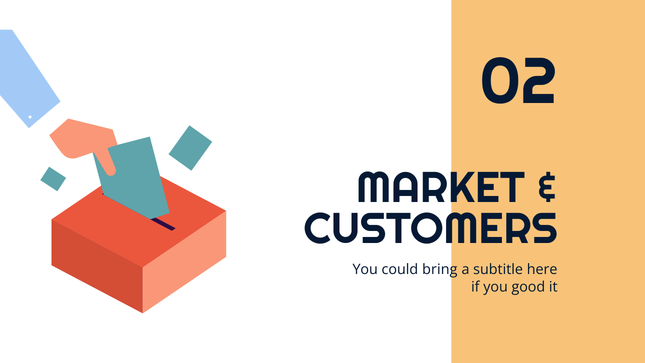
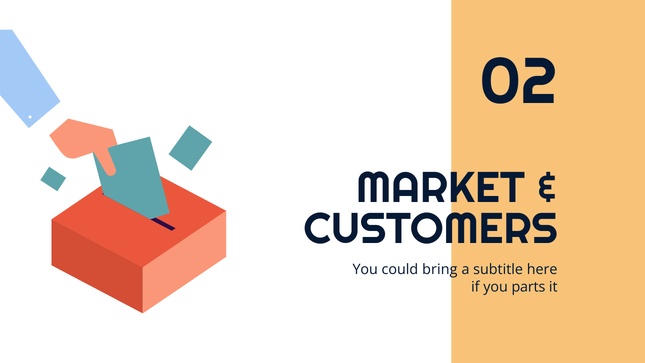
good: good -> parts
